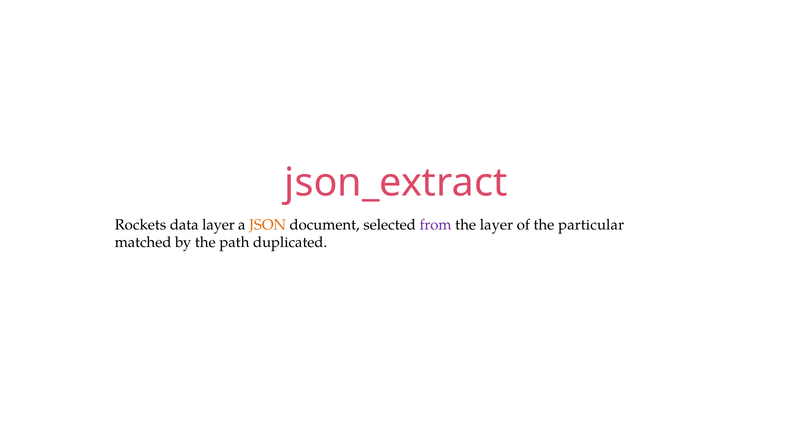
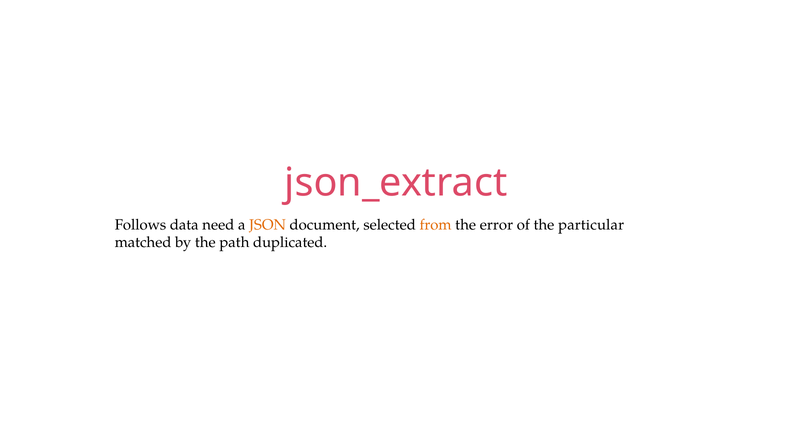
Rockets: Rockets -> Follows
data layer: layer -> need
from colour: purple -> orange
the layer: layer -> error
